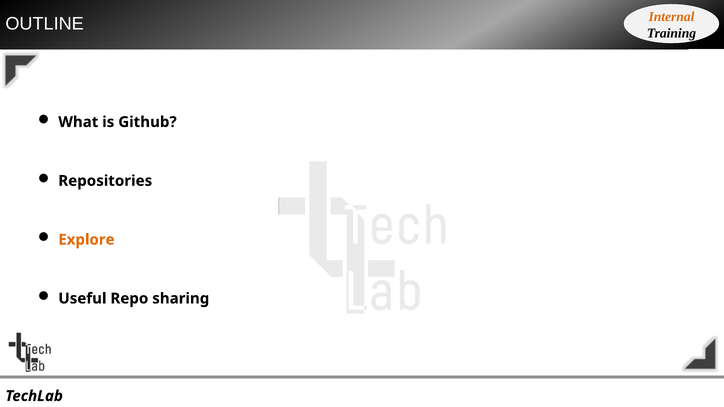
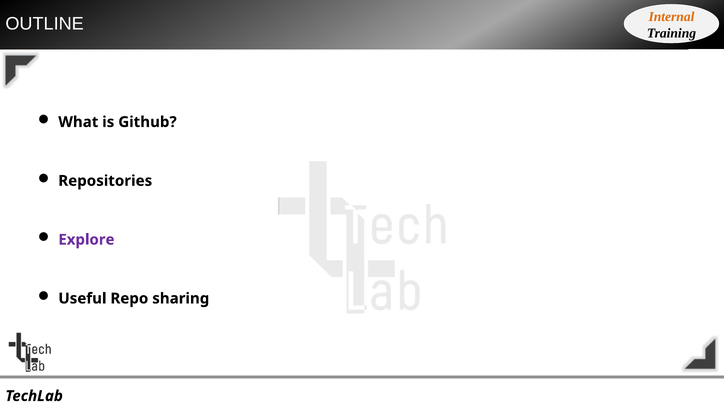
Explore colour: orange -> purple
